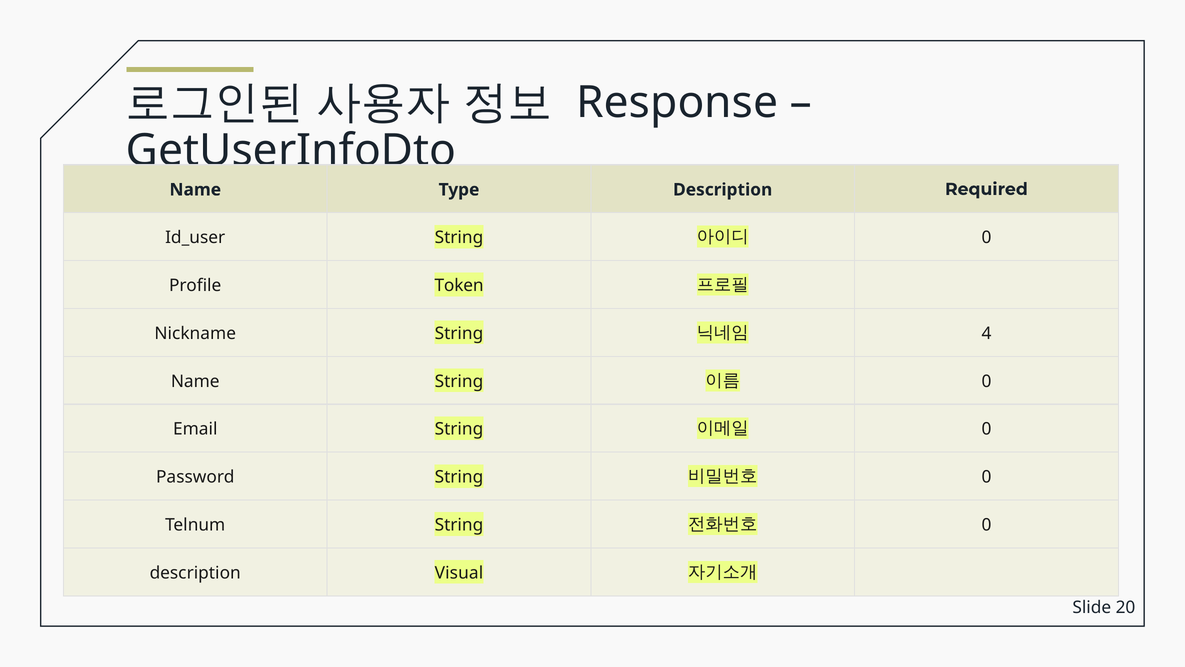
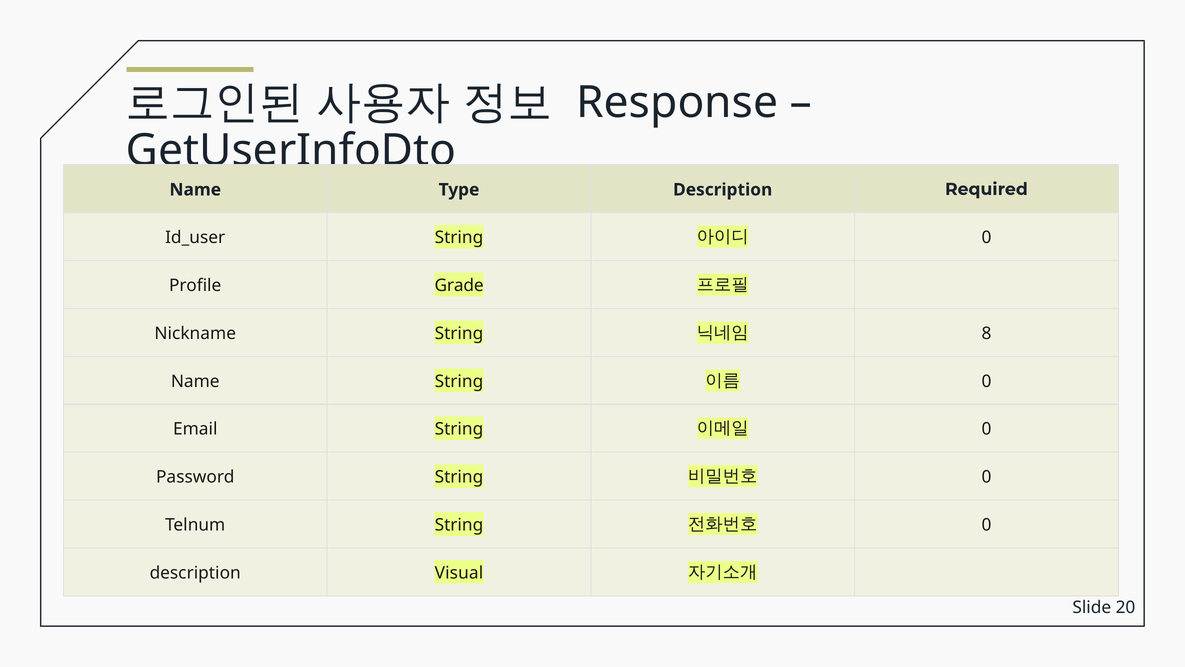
Token: Token -> Grade
4: 4 -> 8
